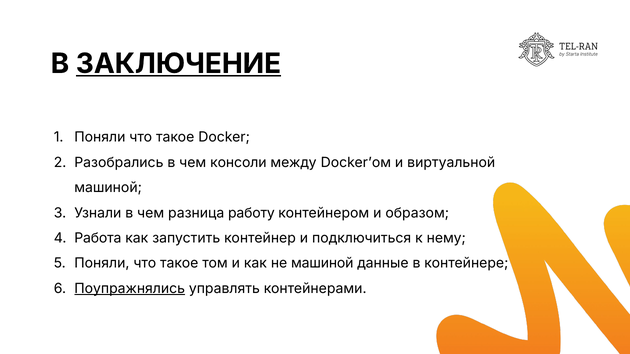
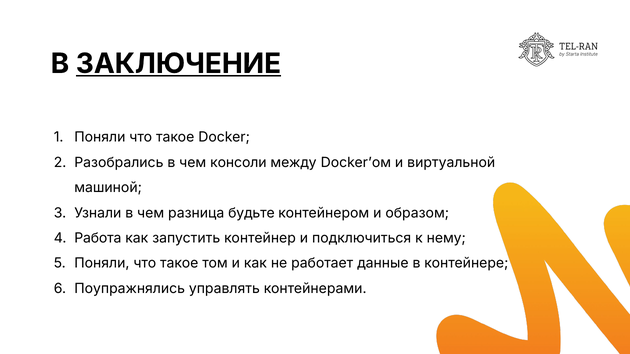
работу: работу -> будьте
не машиной: машиной -> работает
Поупражнялись underline: present -> none
